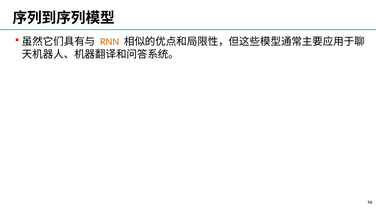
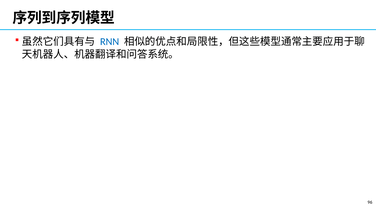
RNN colour: orange -> blue
